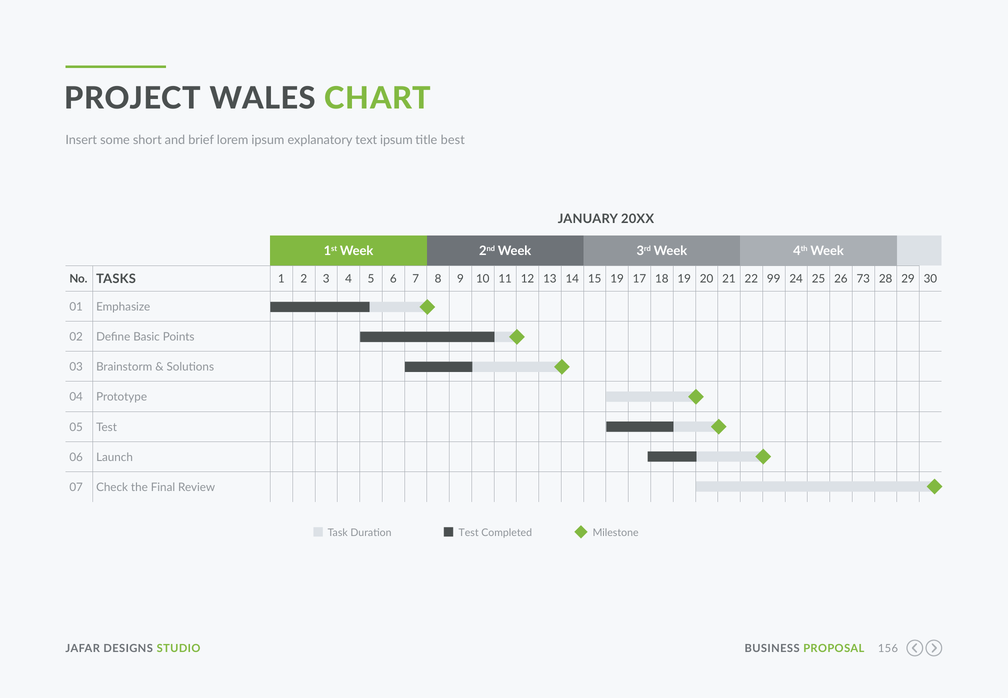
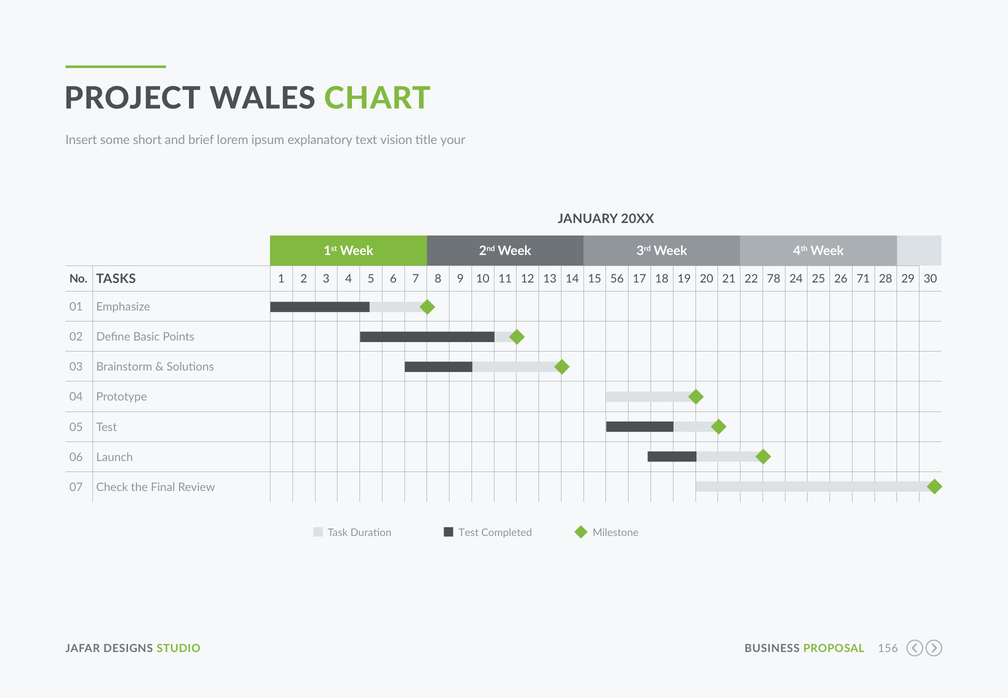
text ipsum: ipsum -> vision
best: best -> your
15 19: 19 -> 56
99: 99 -> 78
73: 73 -> 71
